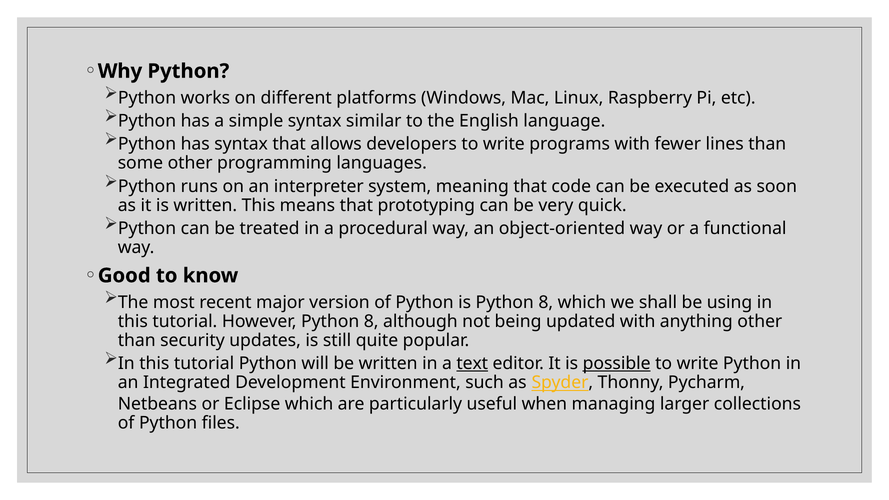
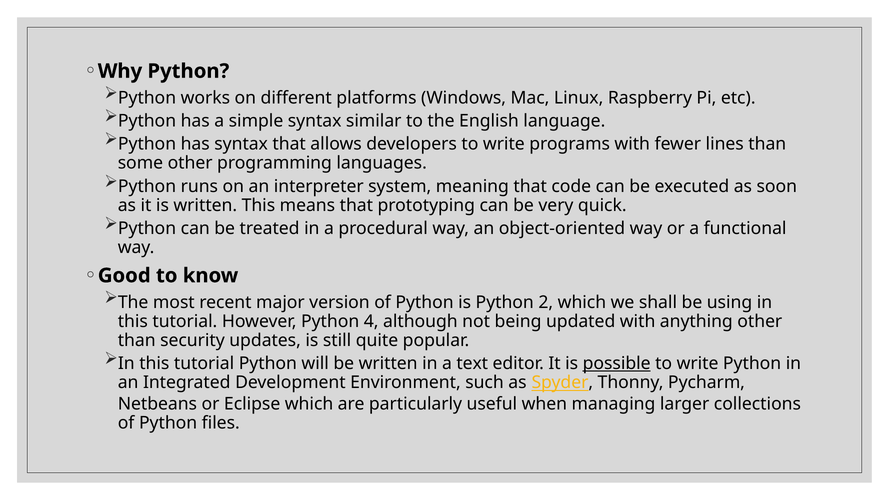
is Python 8: 8 -> 2
However Python 8: 8 -> 4
text underline: present -> none
